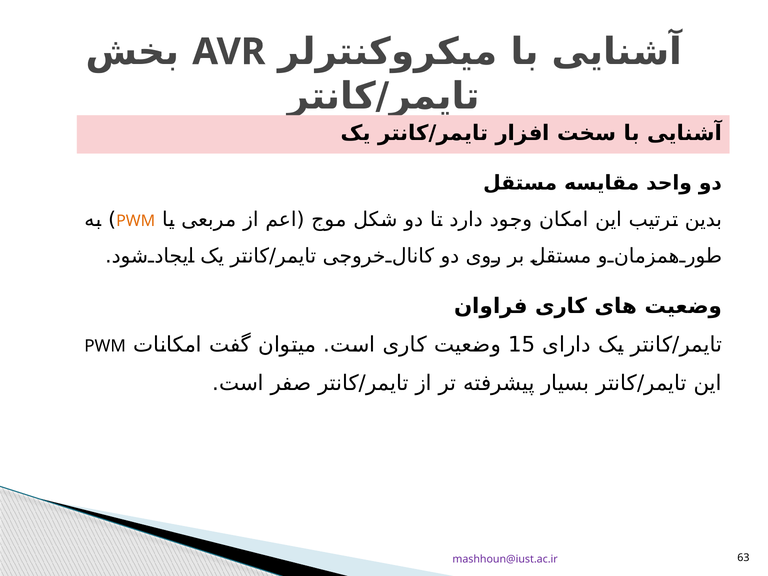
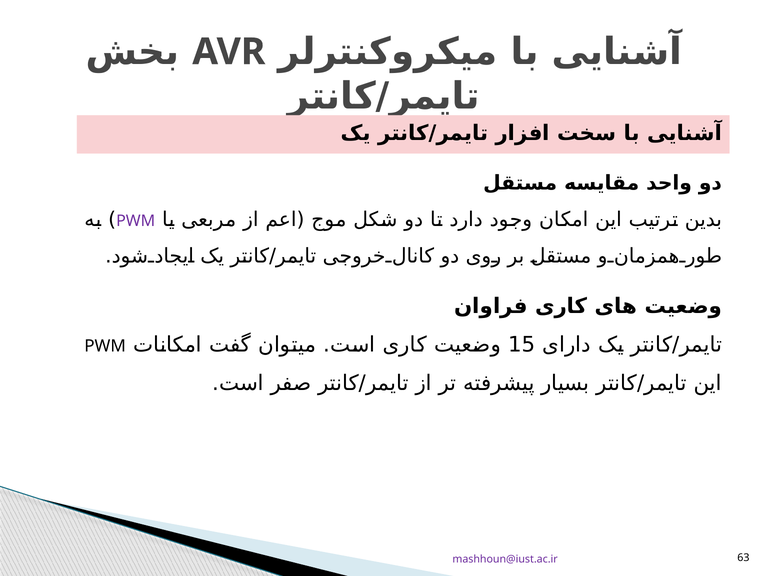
PWM at (136, 221) colour: orange -> purple
